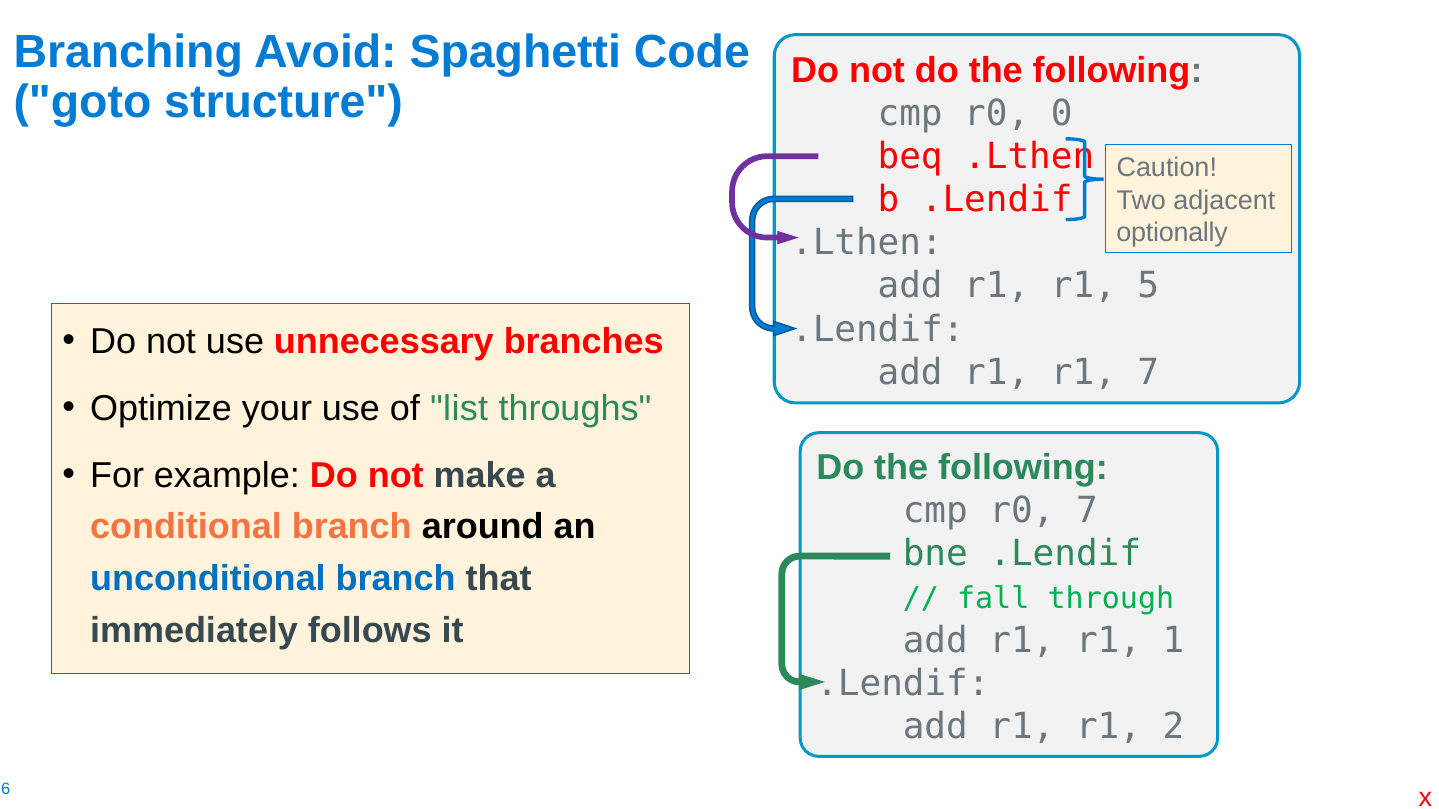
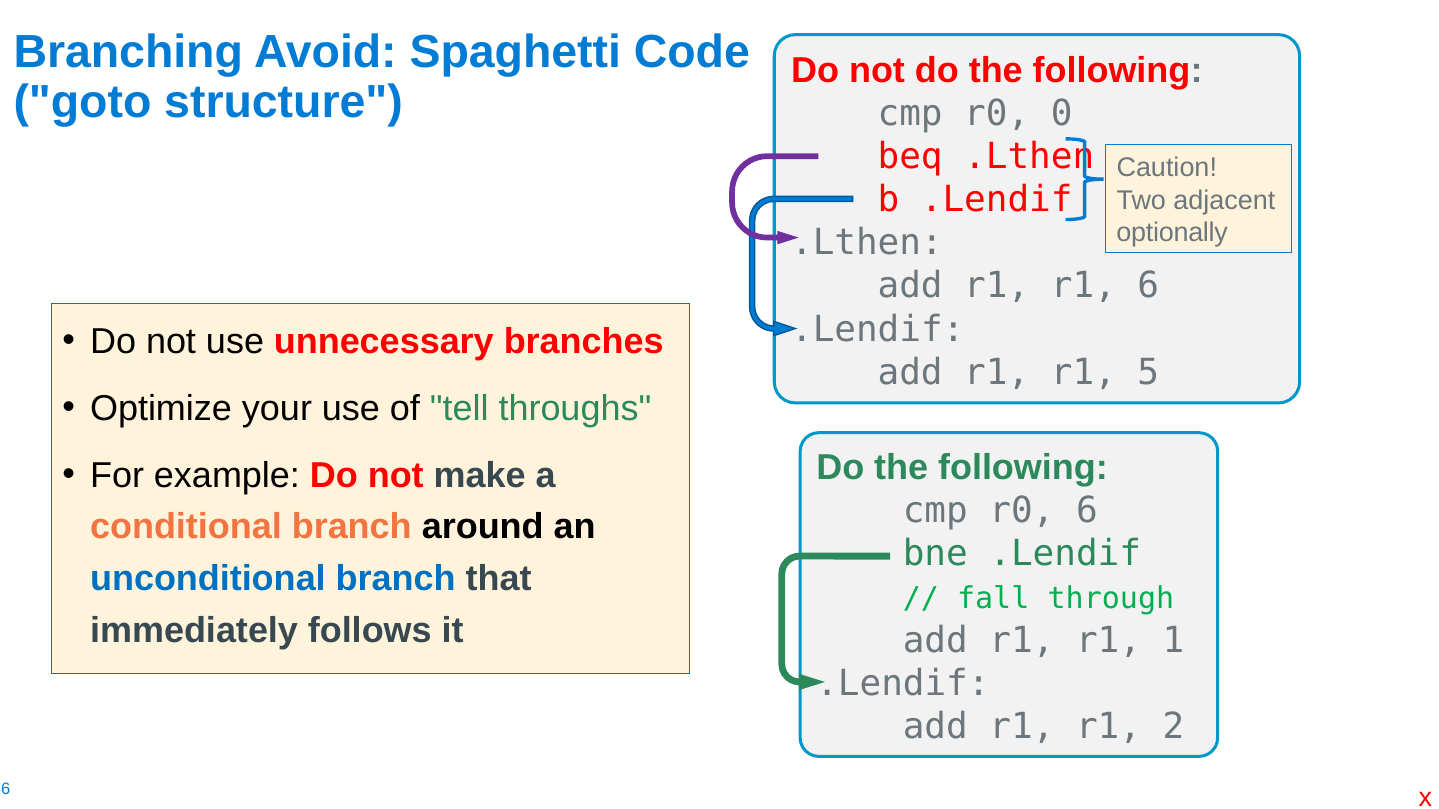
r1 5: 5 -> 6
r1 7: 7 -> 5
list: list -> tell
r0 7: 7 -> 6
